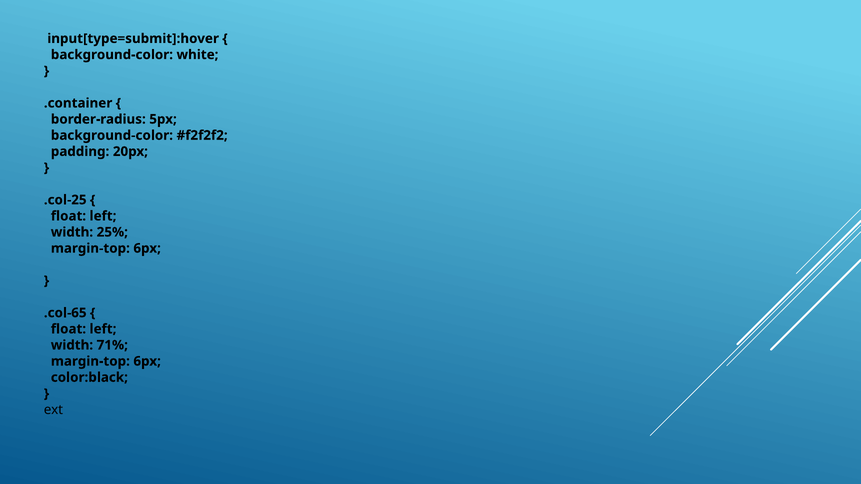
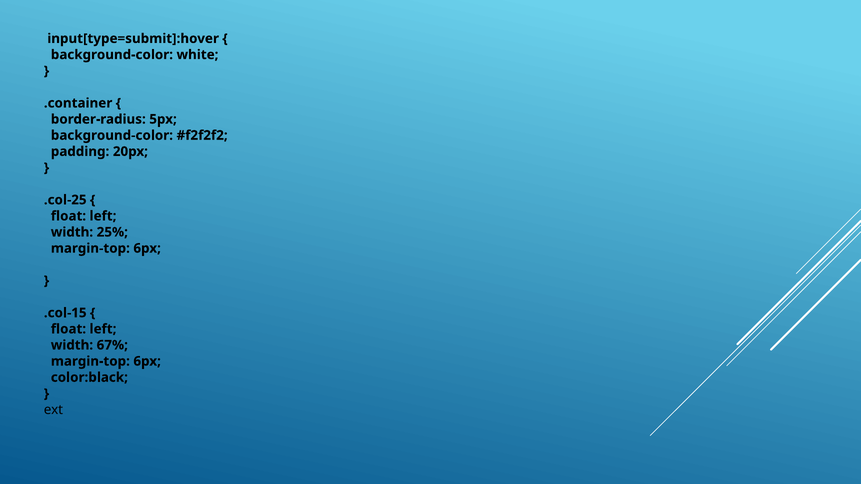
.col-65: .col-65 -> .col-15
71%: 71% -> 67%
